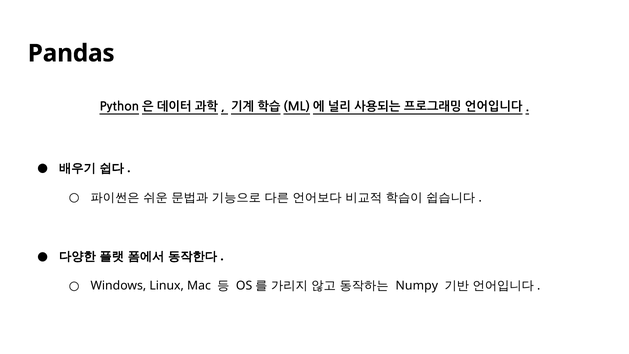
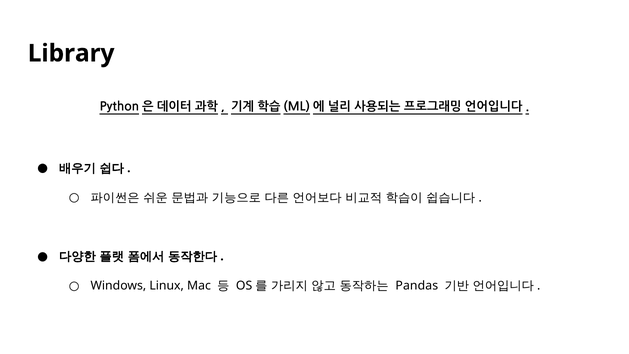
Pandas: Pandas -> Library
Numpy: Numpy -> Pandas
